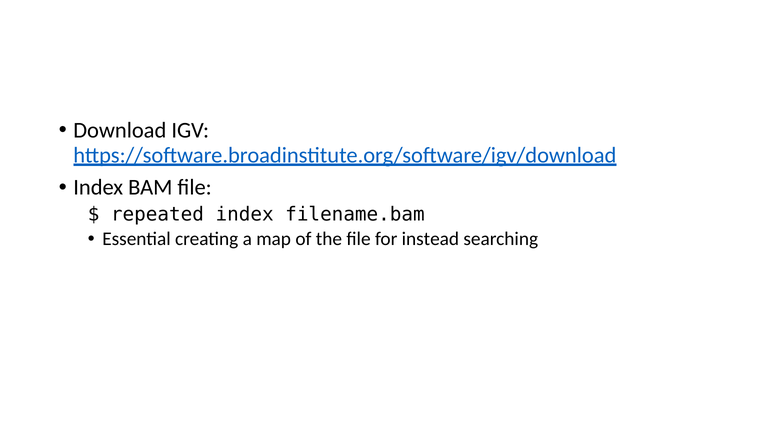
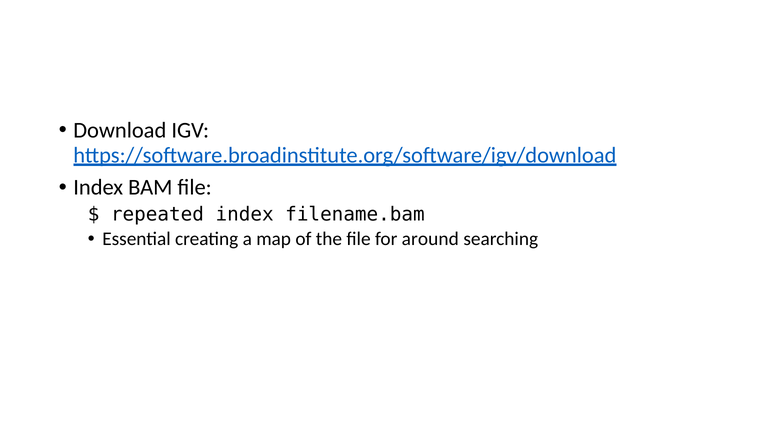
instead: instead -> around
